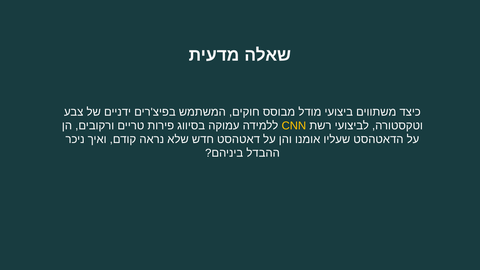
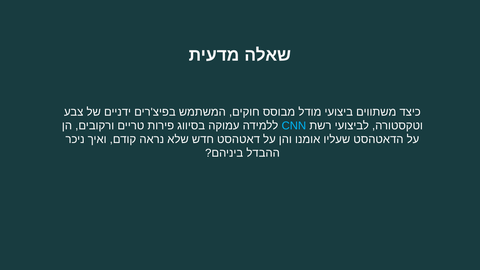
CNN colour: yellow -> light blue
